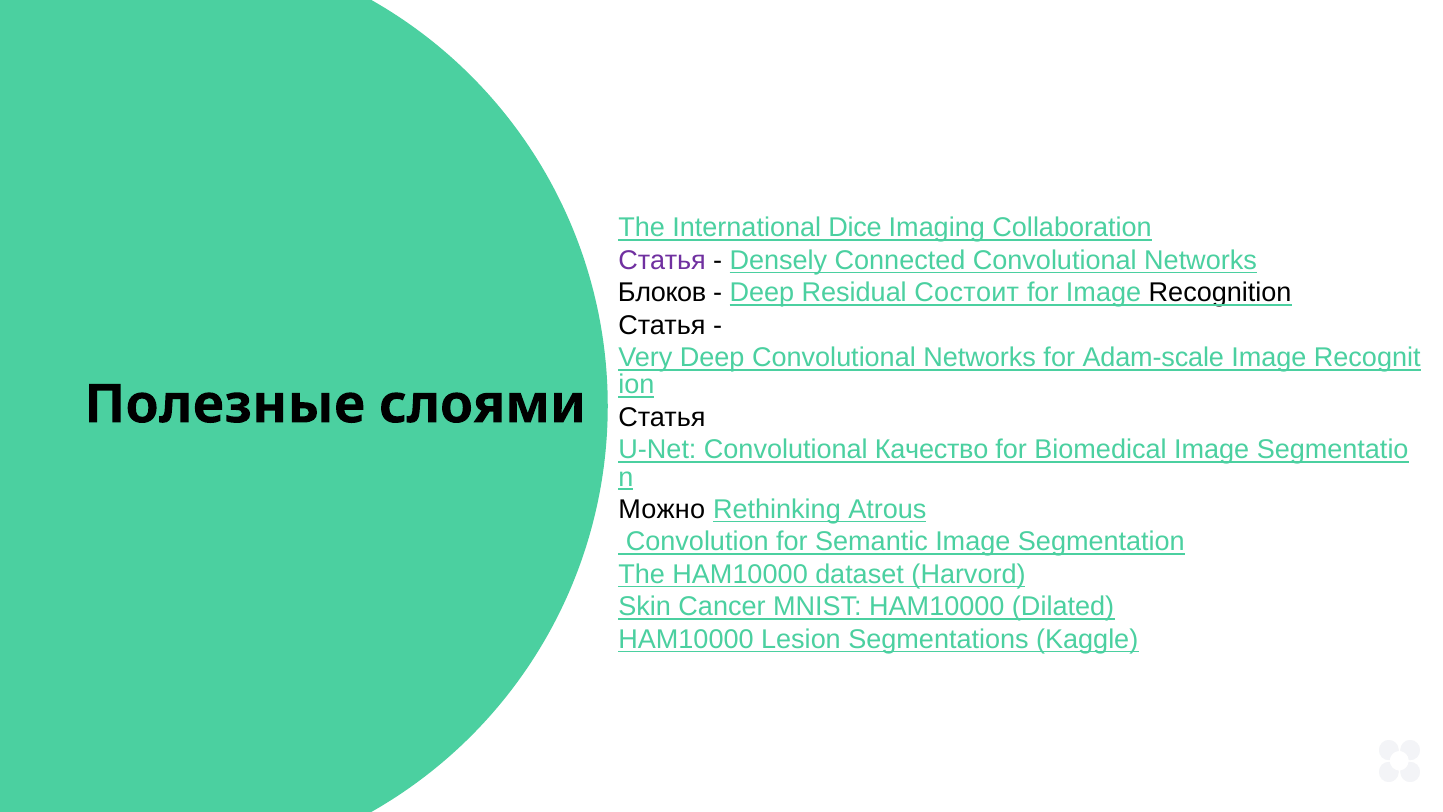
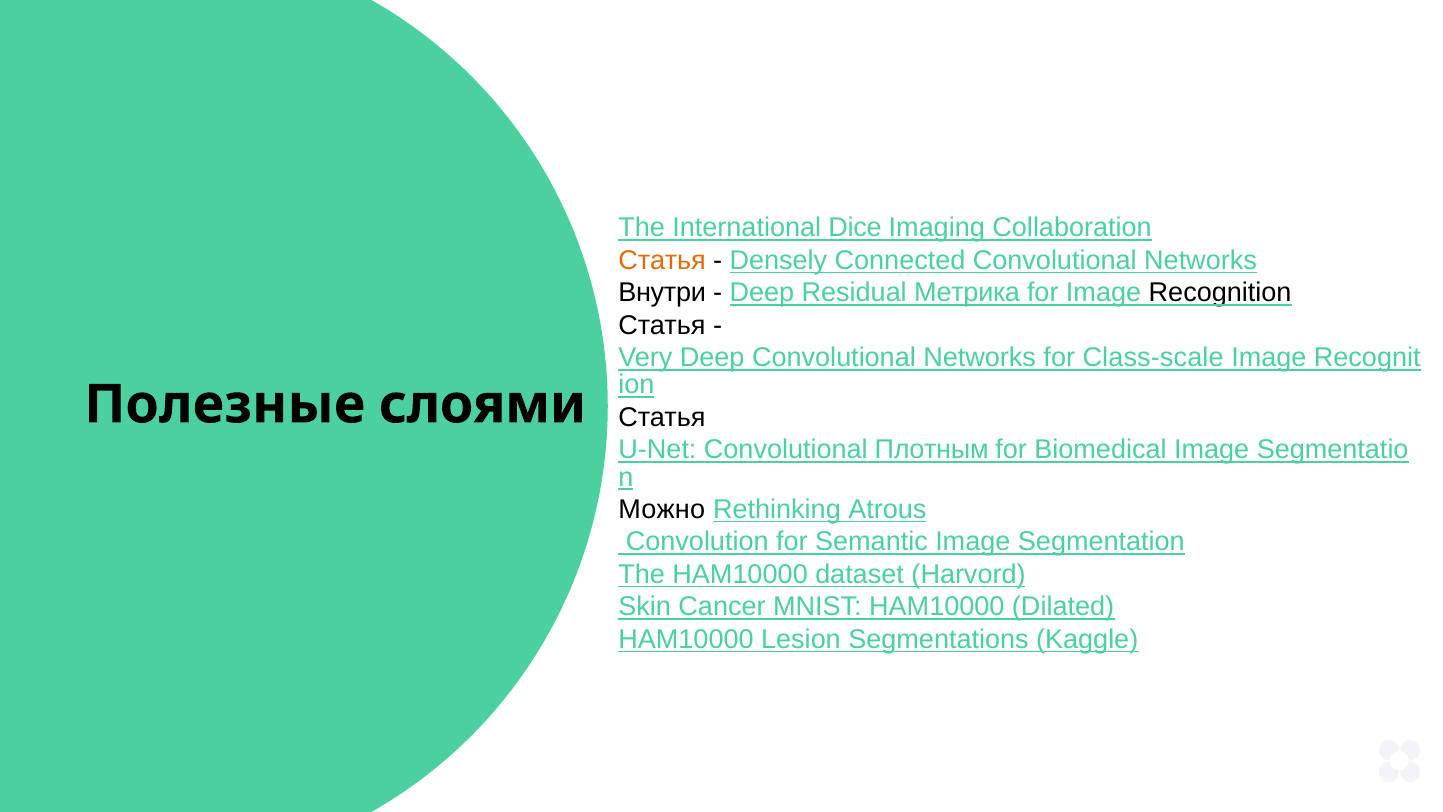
Статья at (662, 260) colour: purple -> orange
Блоков: Блоков -> Внутри
Состоит: Состоит -> Метрика
Adam-scale: Adam-scale -> Class-scale
Качество: Качество -> Плотным
